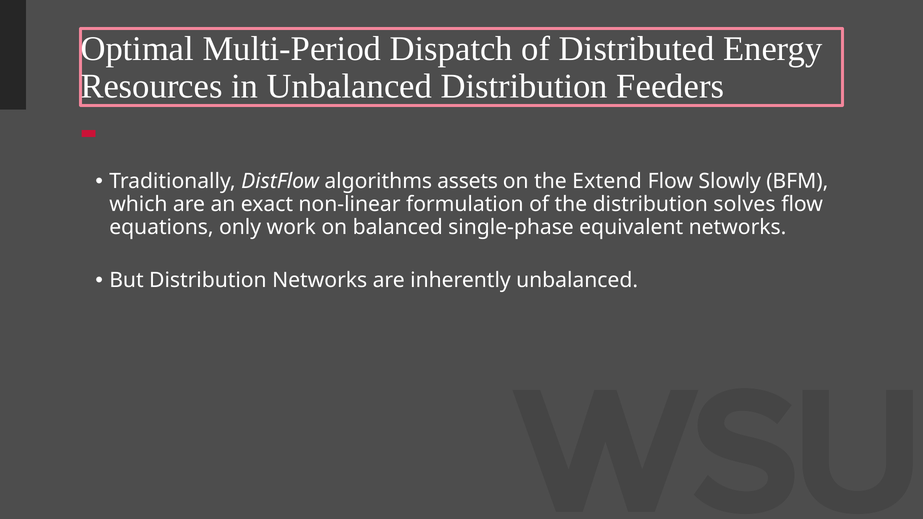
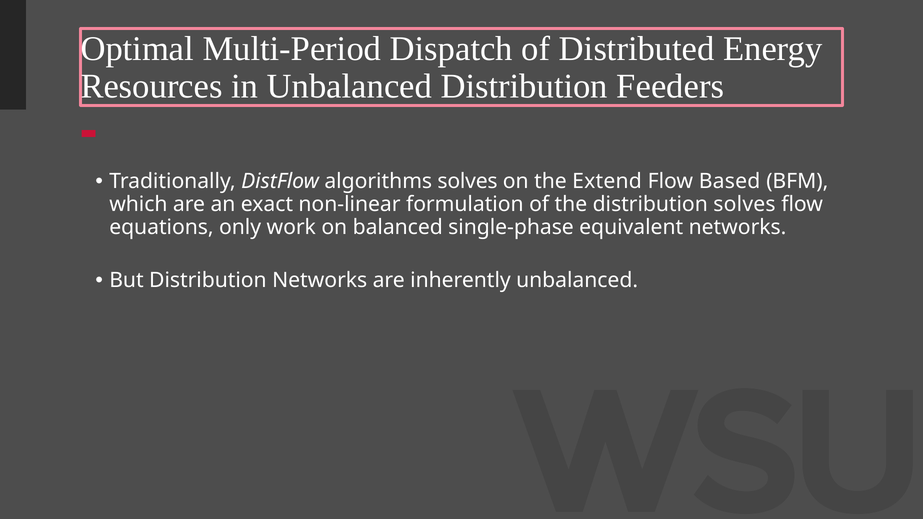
algorithms assets: assets -> solves
Slowly: Slowly -> Based
